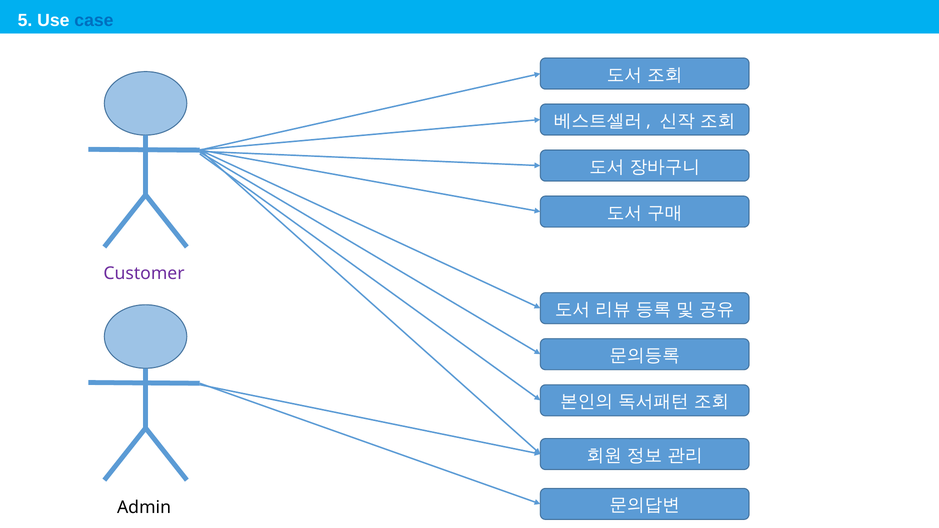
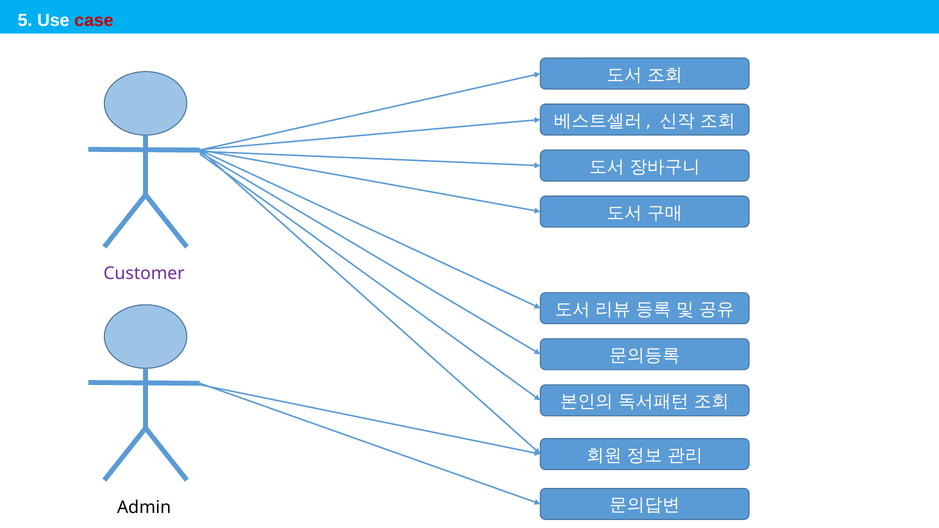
case colour: blue -> red
